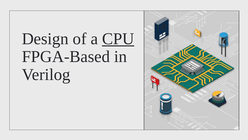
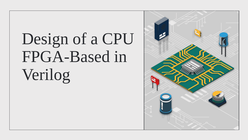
CPU underline: present -> none
